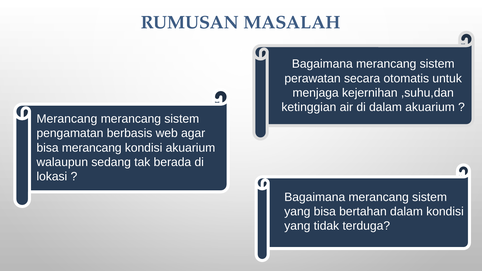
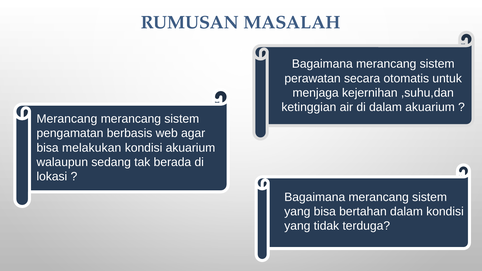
bisa merancang: merancang -> melakukan
